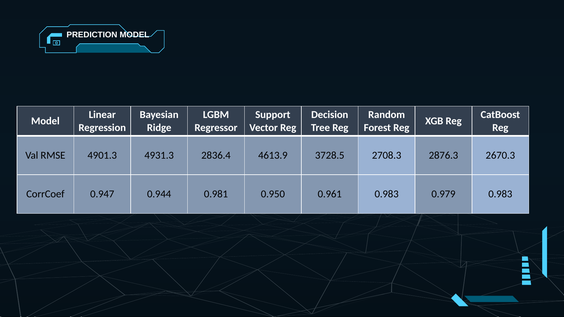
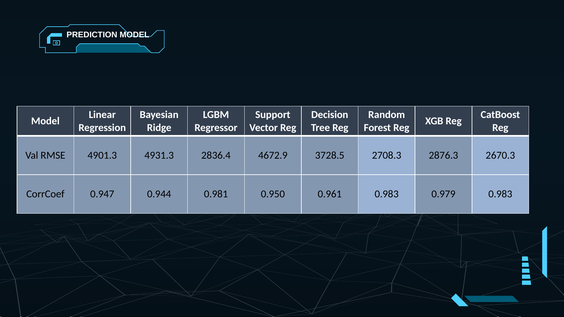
4613.9: 4613.9 -> 4672.9
